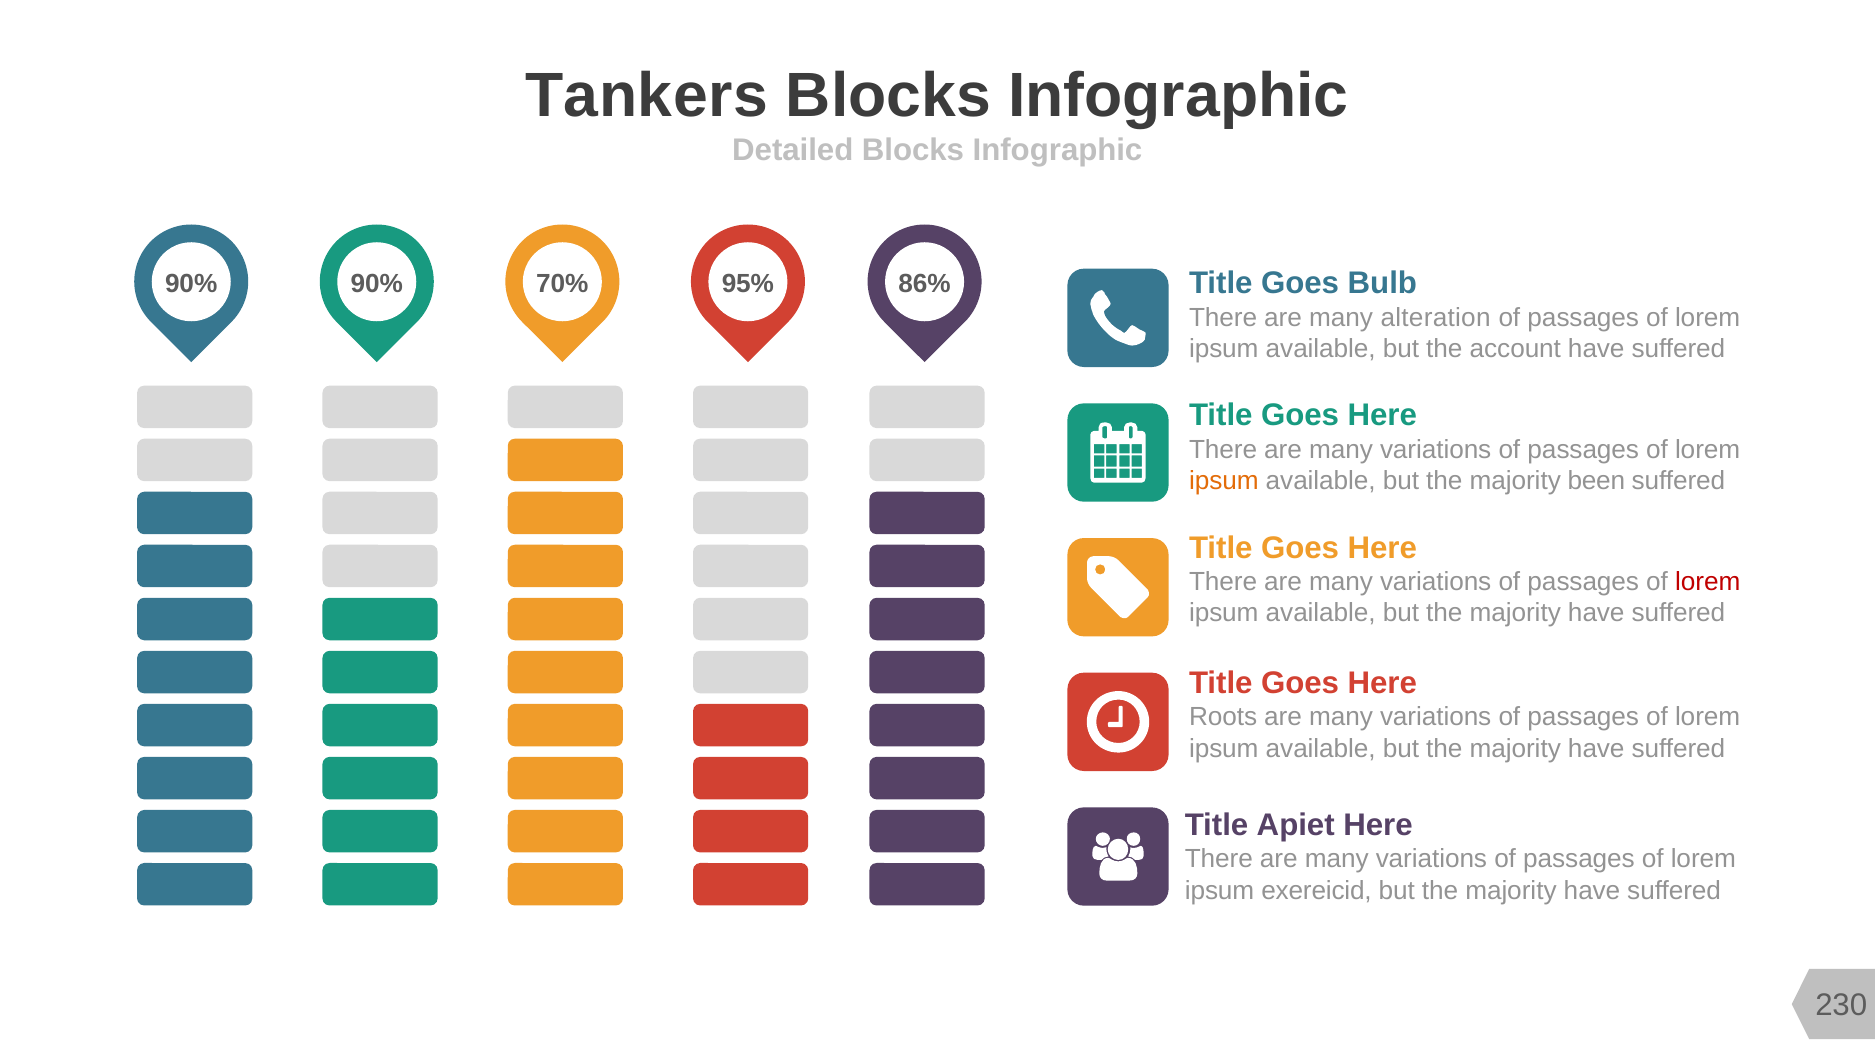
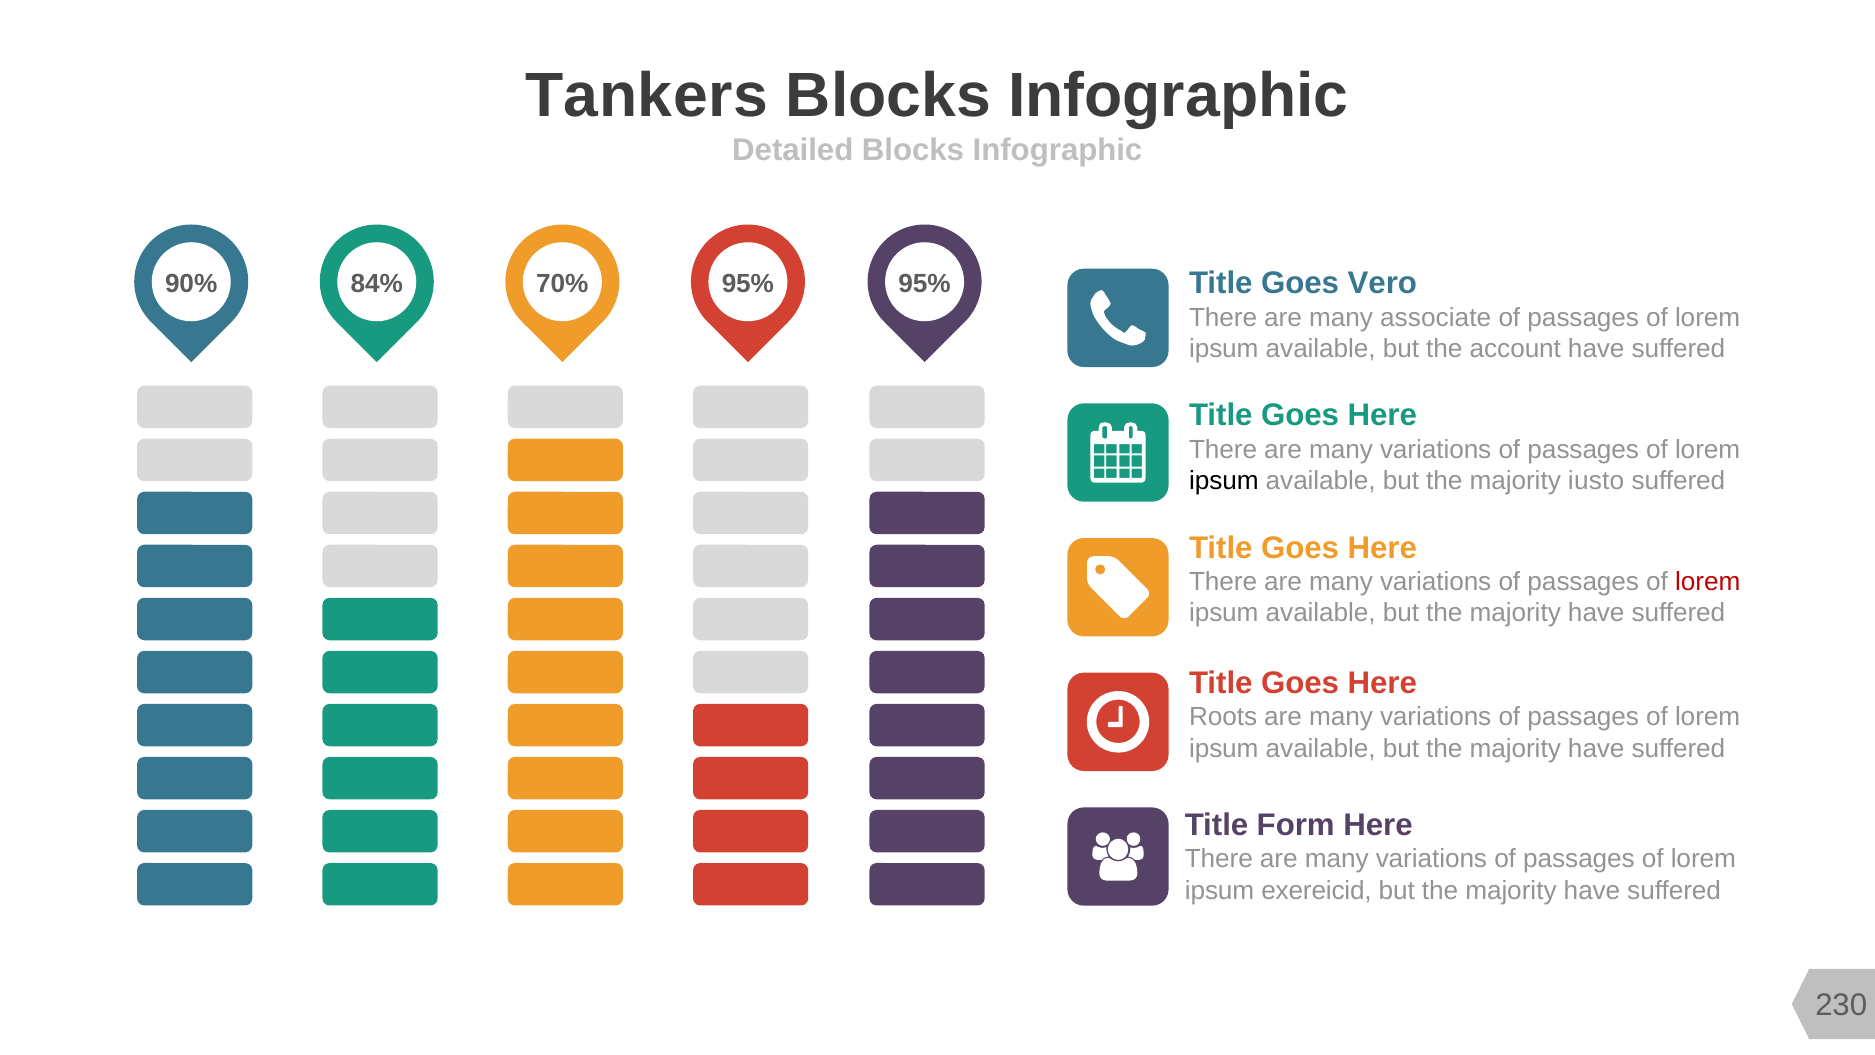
Bulb: Bulb -> Vero
90% 90%: 90% -> 84%
95% 86%: 86% -> 95%
alteration: alteration -> associate
ipsum at (1224, 481) colour: orange -> black
been: been -> iusto
Apiet: Apiet -> Form
